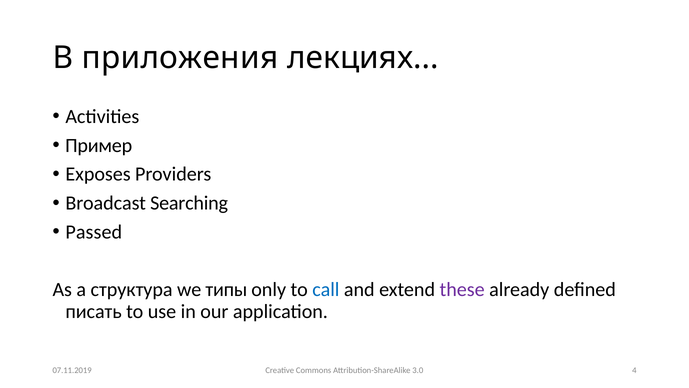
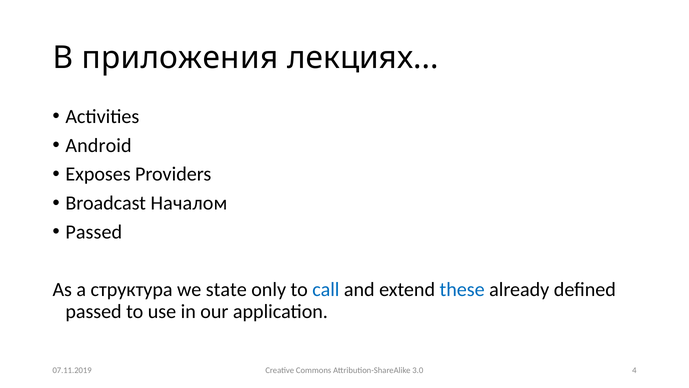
Пример: Пример -> Android
Searching: Searching -> Началом
типы: типы -> state
these colour: purple -> blue
писать at (94, 311): писать -> passed
